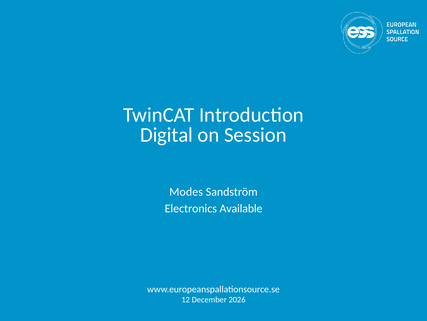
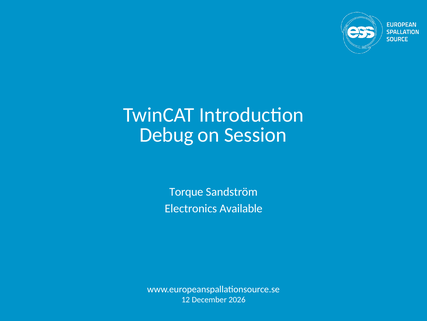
Digital: Digital -> Debug
Modes: Modes -> Torque
